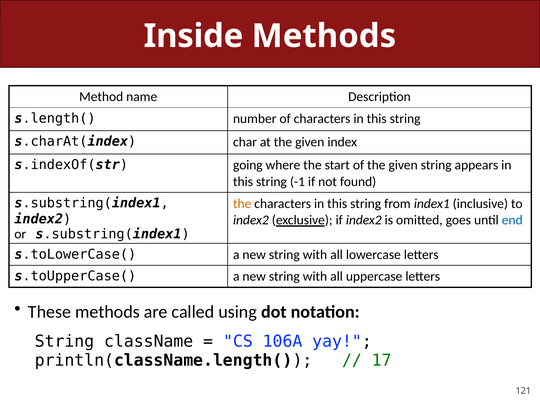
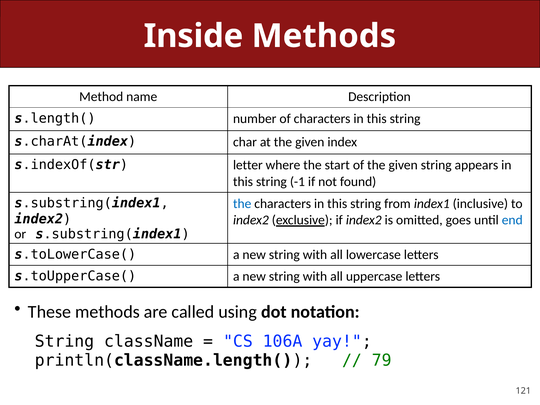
going: going -> letter
the at (242, 204) colour: orange -> blue
17: 17 -> 79
